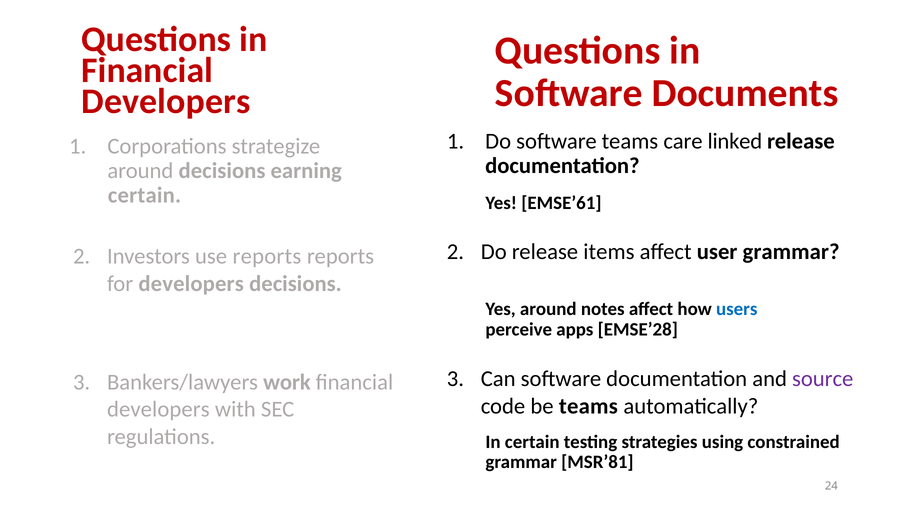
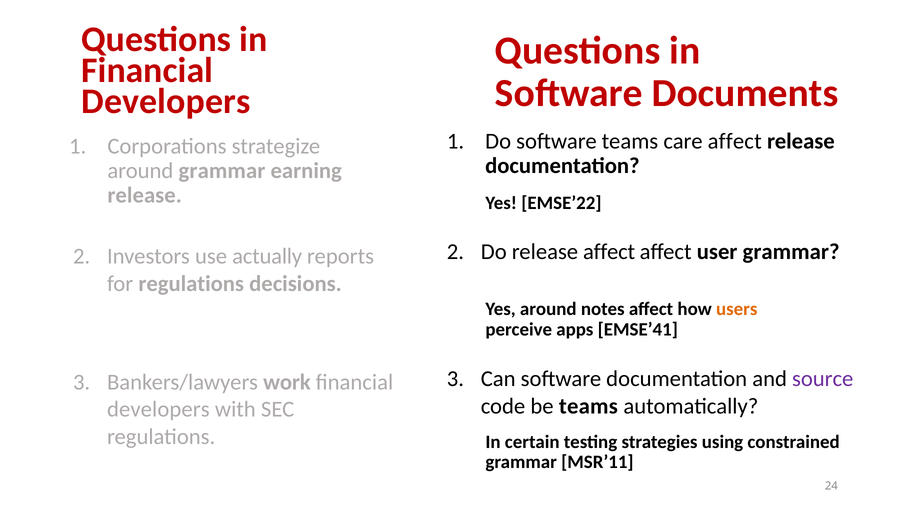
care linked: linked -> affect
around decisions: decisions -> grammar
certain at (145, 195): certain -> release
EMSE’61: EMSE’61 -> EMSE’22
release items: items -> affect
use reports: reports -> actually
for developers: developers -> regulations
users colour: blue -> orange
EMSE’28: EMSE’28 -> EMSE’41
MSR’81: MSR’81 -> MSR’11
